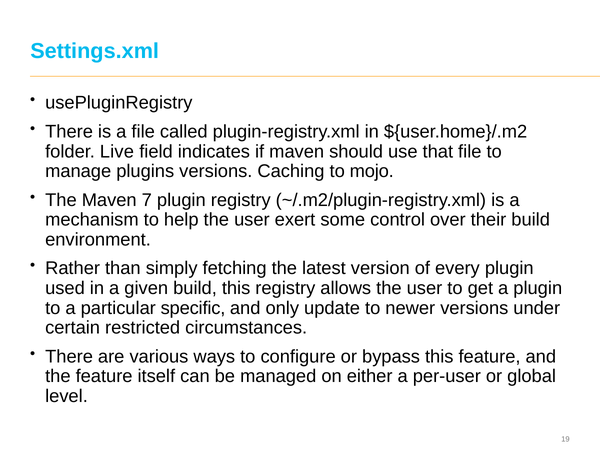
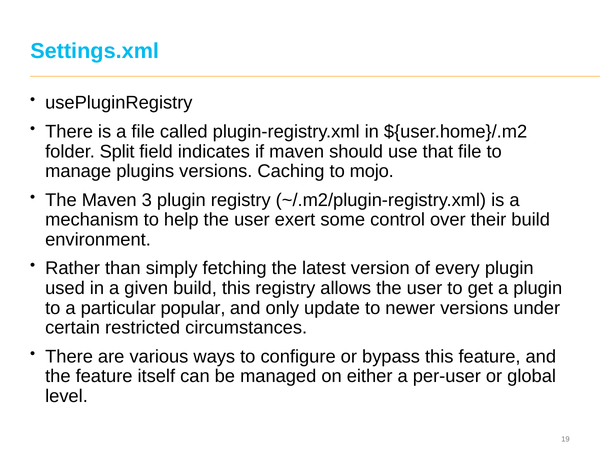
Live: Live -> Split
7: 7 -> 3
specific: specific -> popular
